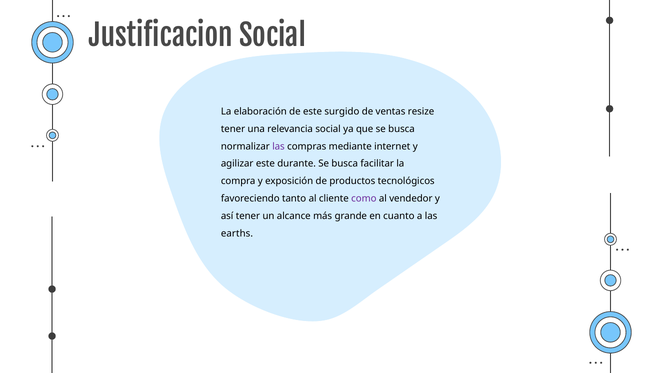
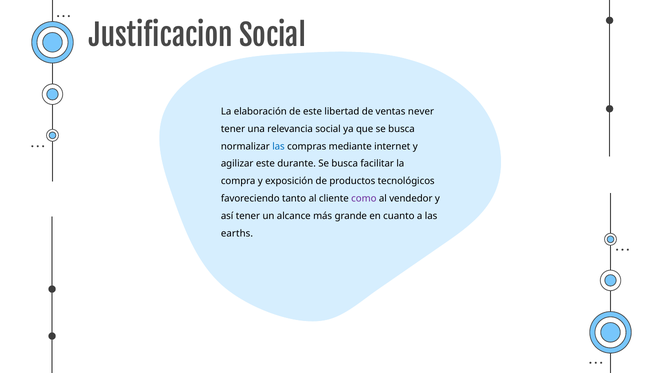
surgido: surgido -> libertad
resize: resize -> never
las at (278, 146) colour: purple -> blue
